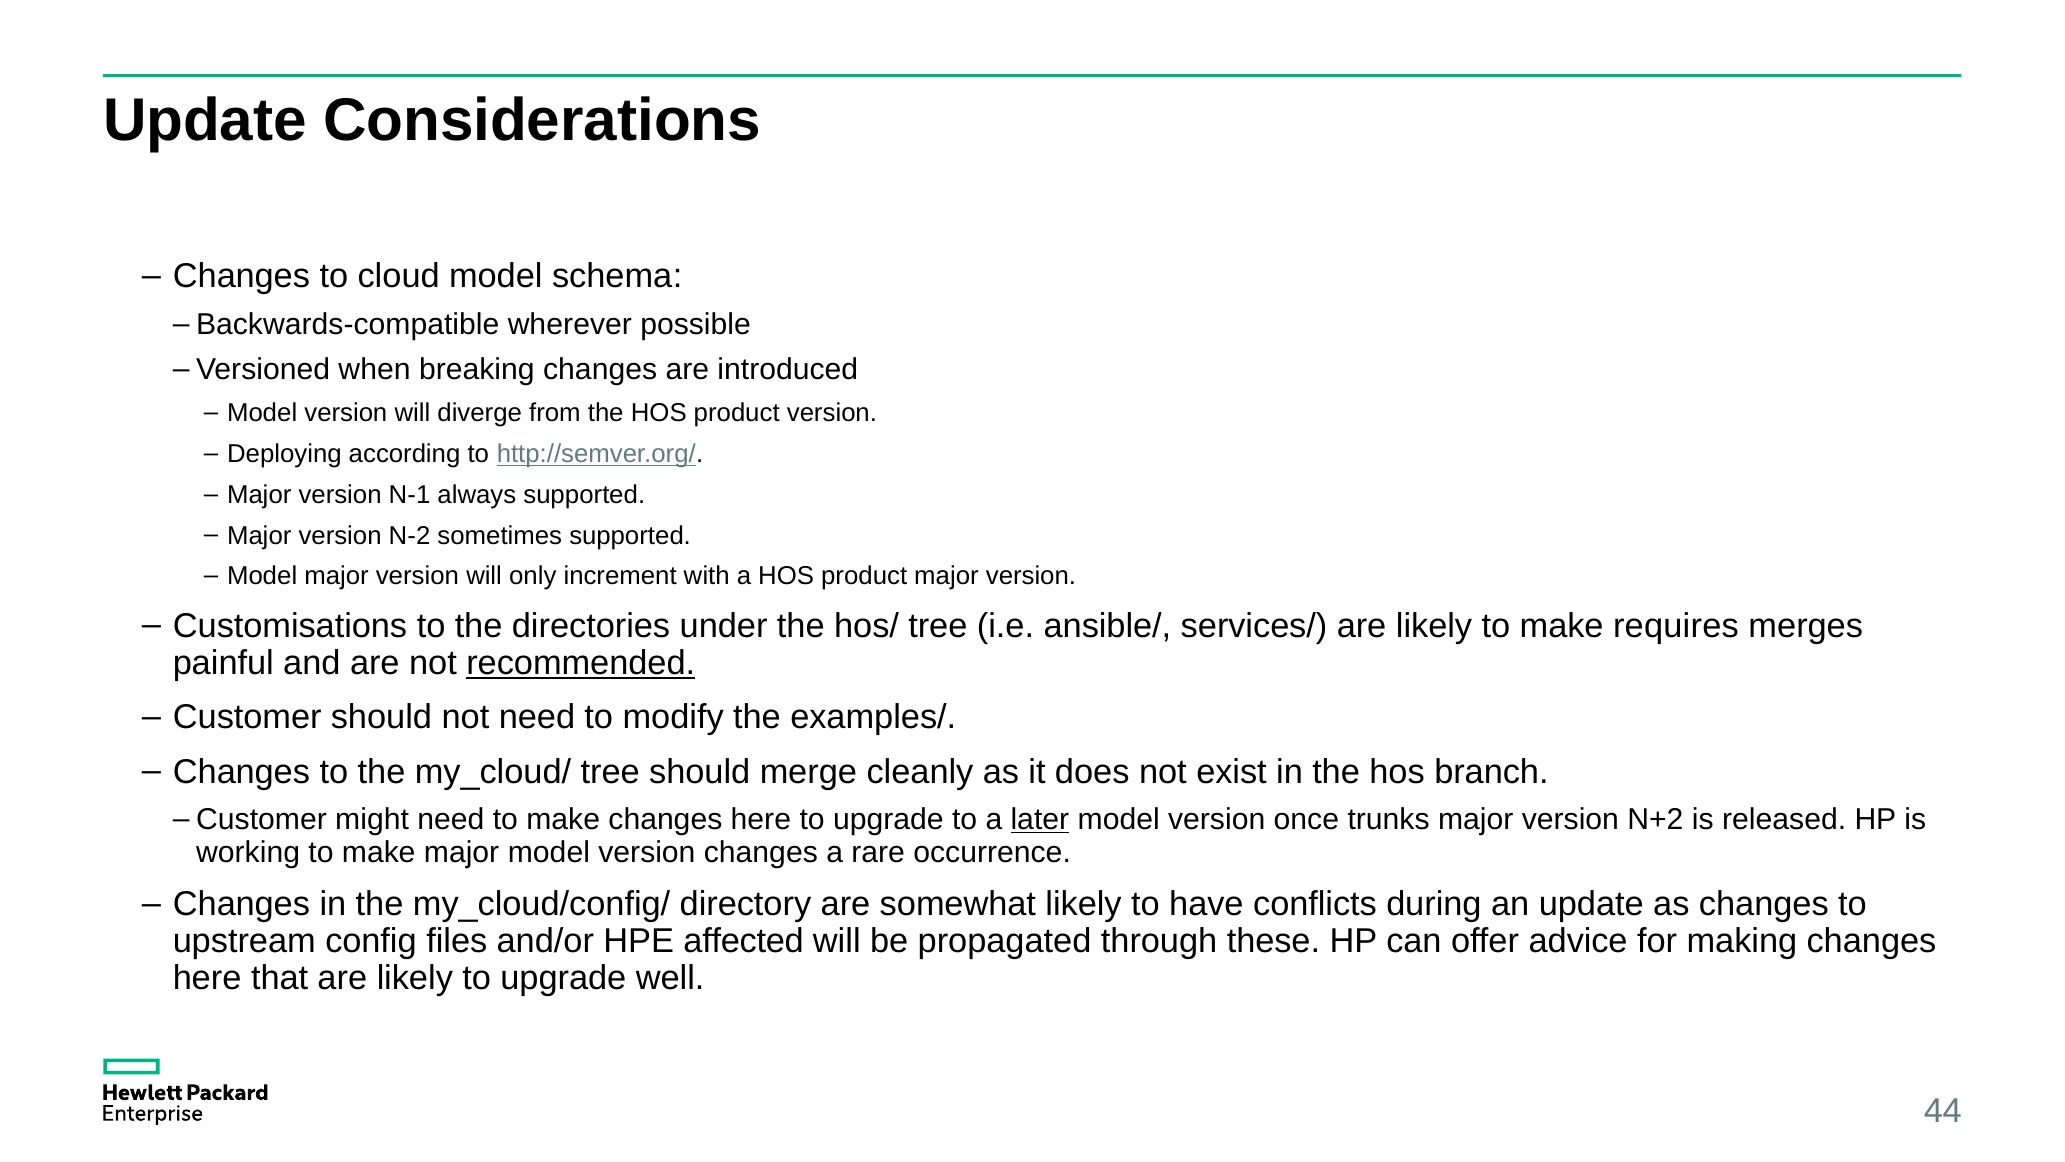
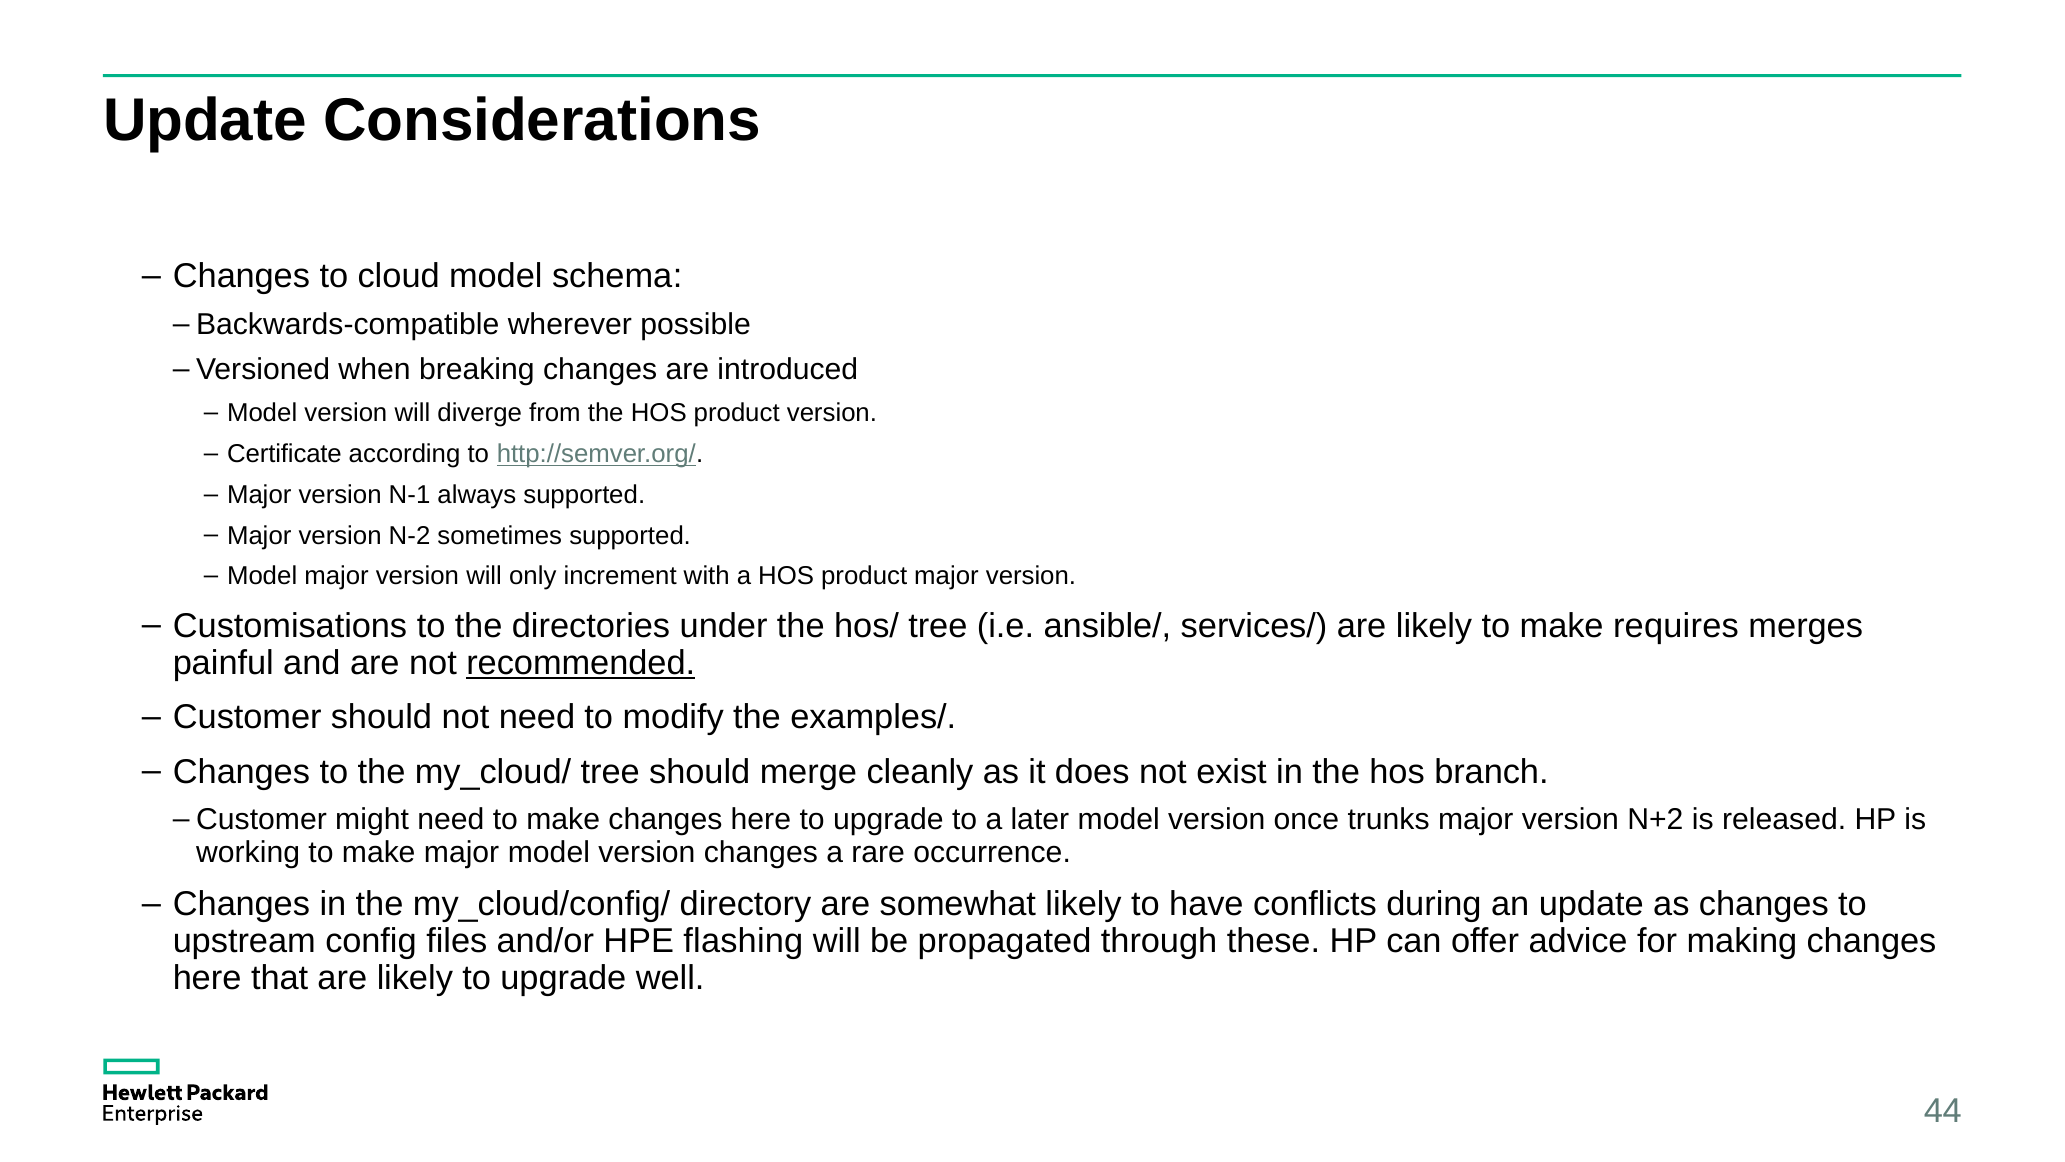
Deploying: Deploying -> Certificate
later underline: present -> none
affected: affected -> flashing
